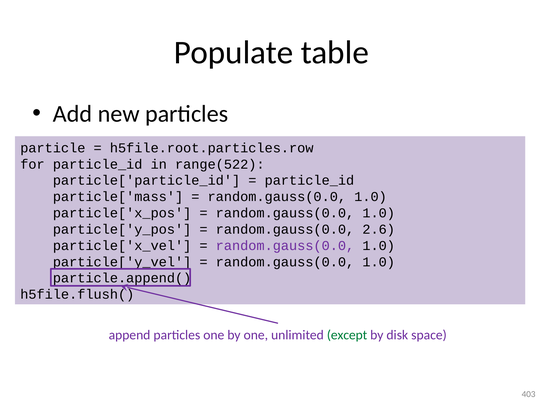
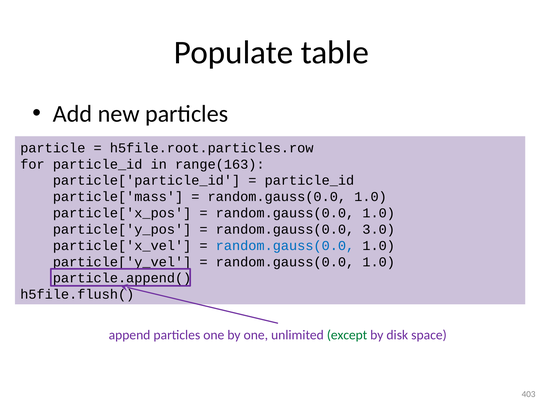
range(522: range(522 -> range(163
2.6: 2.6 -> 3.0
random.gauss(0.0 at (285, 246) colour: purple -> blue
